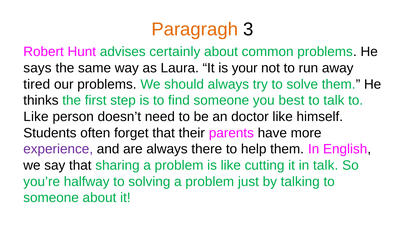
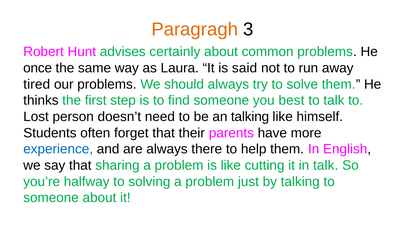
says: says -> once
your: your -> said
Like at (36, 117): Like -> Lost
an doctor: doctor -> talking
experience colour: purple -> blue
